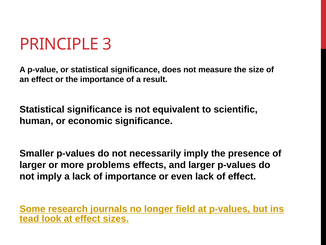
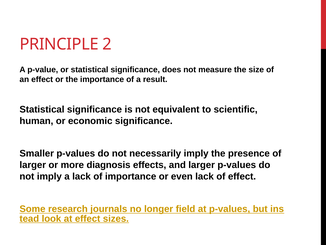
3: 3 -> 2
problems: problems -> diagnosis
